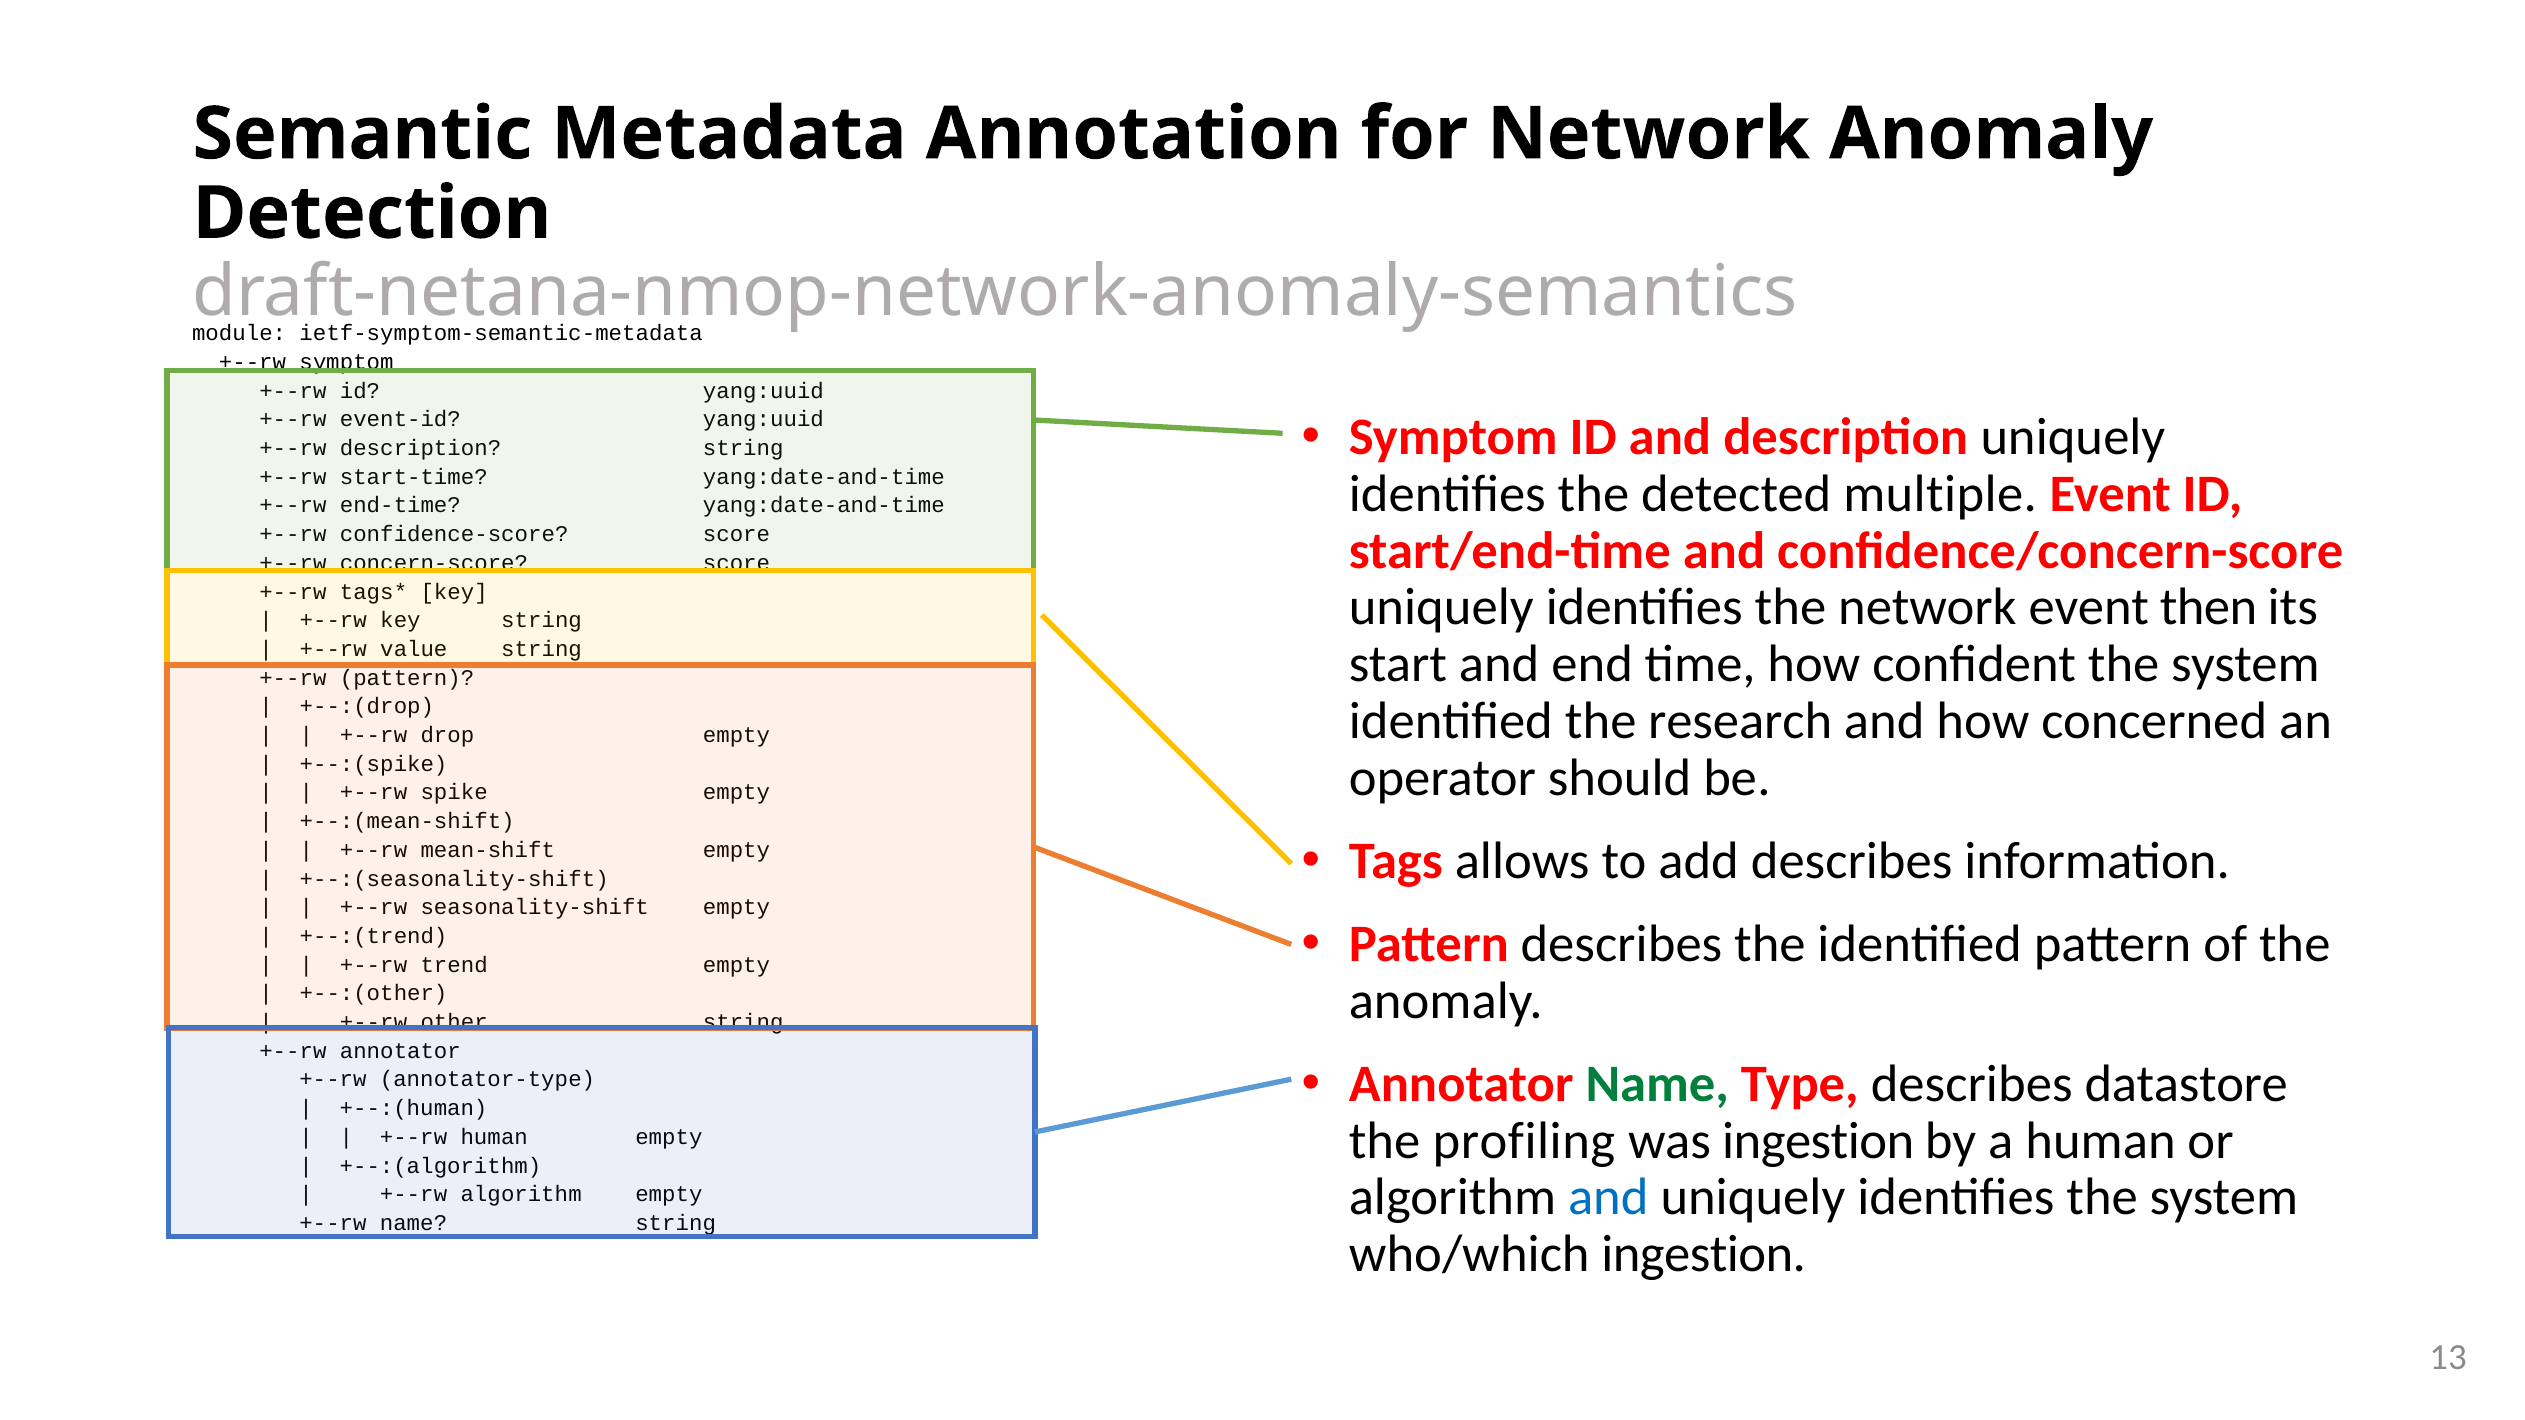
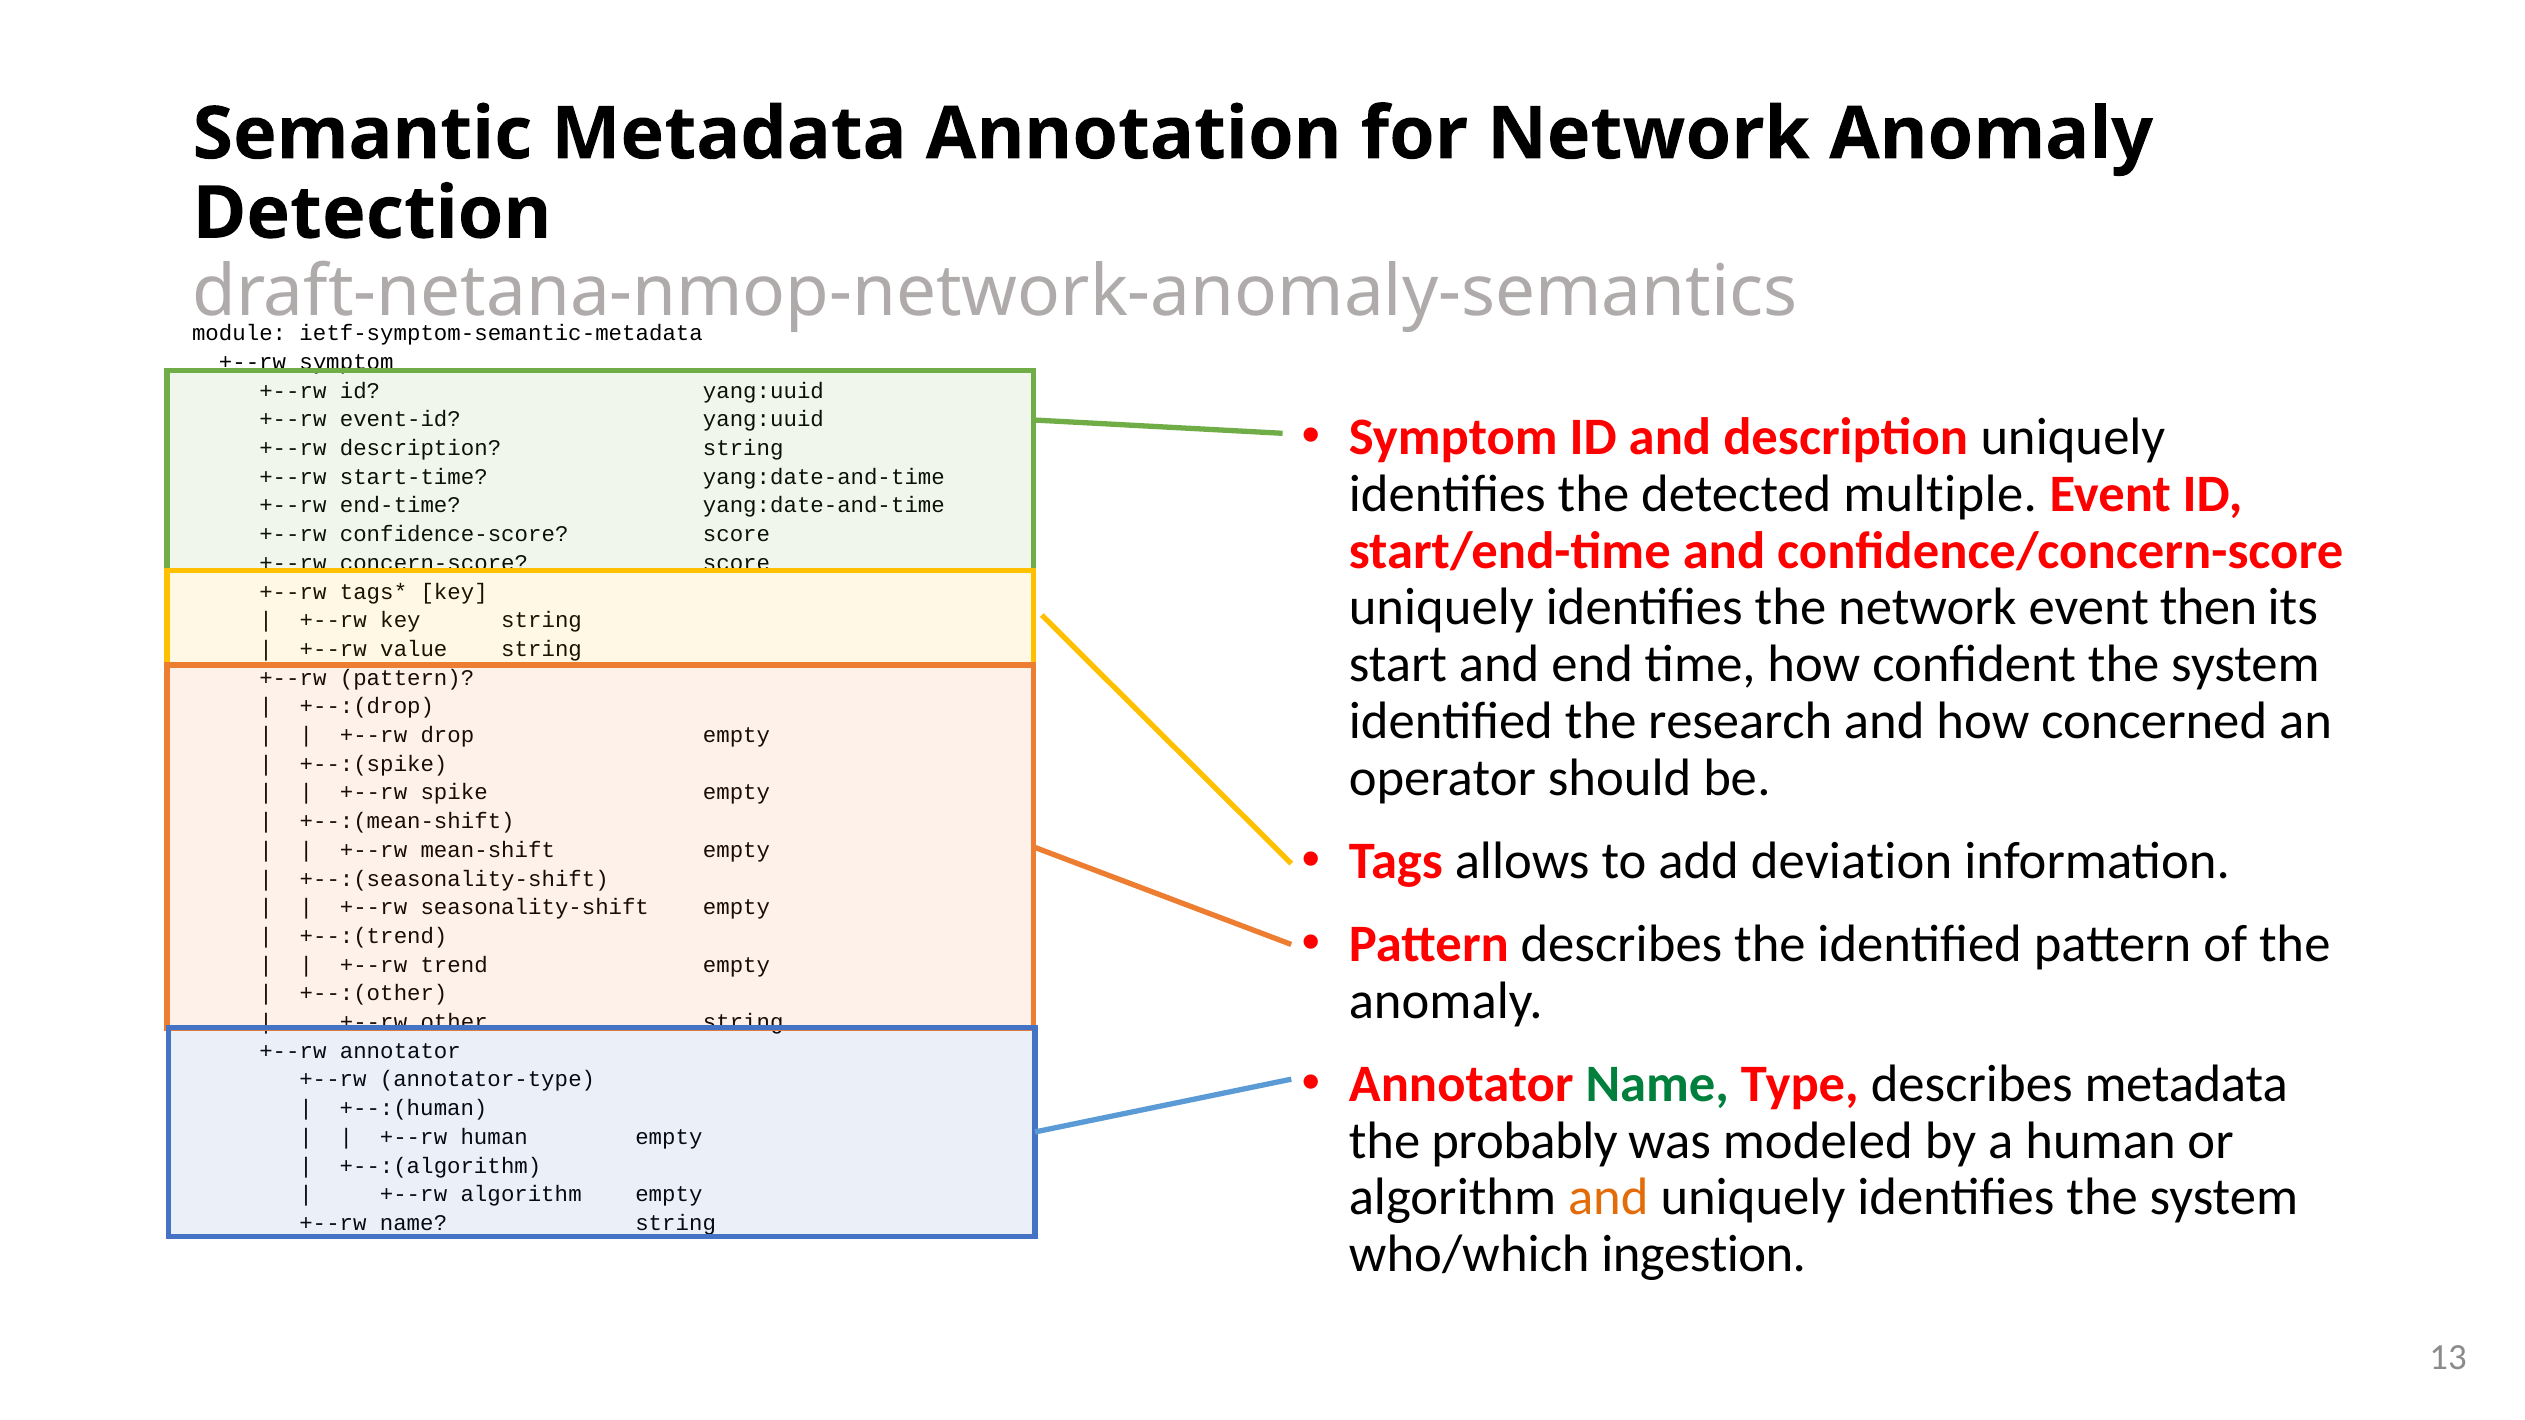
add describes: describes -> deviation
describes datastore: datastore -> metadata
profiling: profiling -> probably
was ingestion: ingestion -> modeled
and at (1608, 1198) colour: blue -> orange
